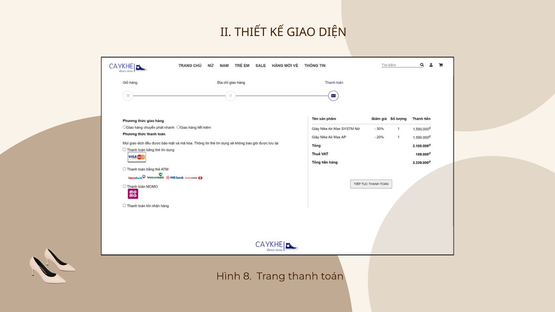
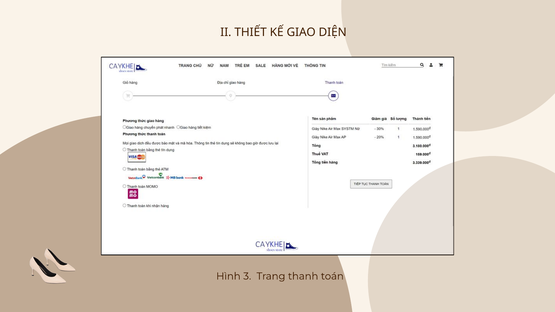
8: 8 -> 3
